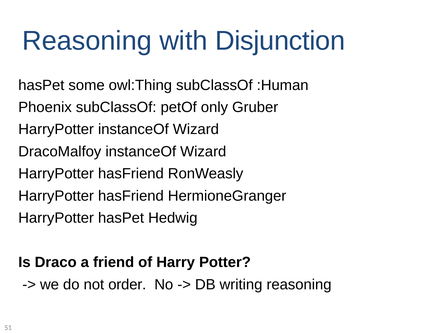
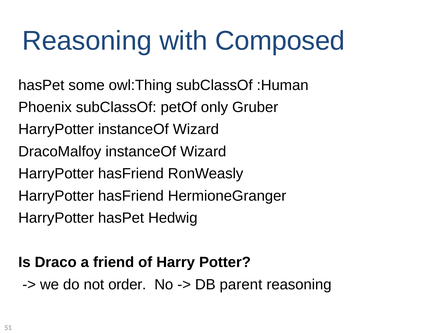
Disjunction: Disjunction -> Composed
writing: writing -> parent
